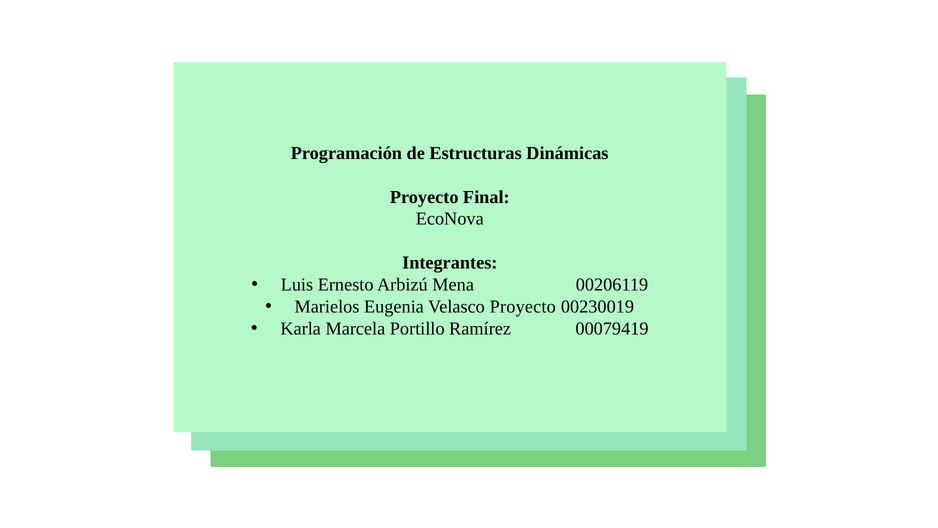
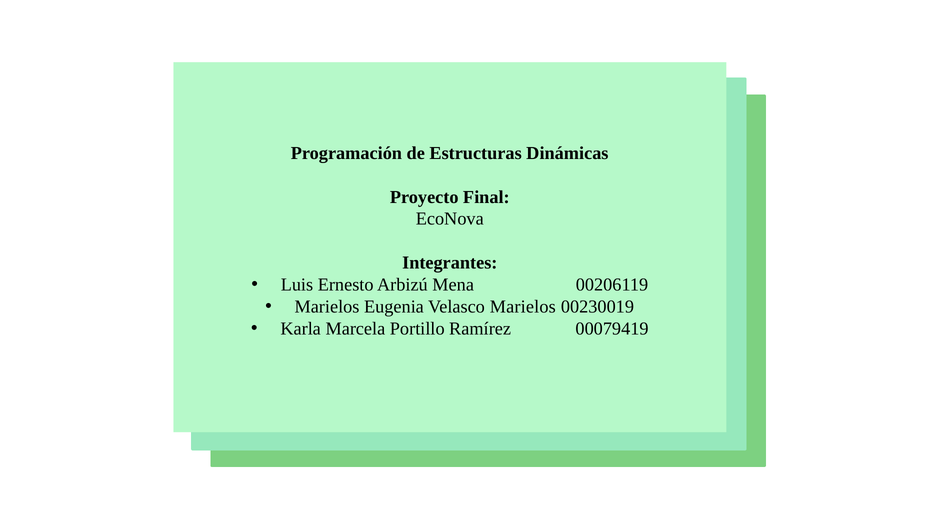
Velasco Proyecto: Proyecto -> Marielos
